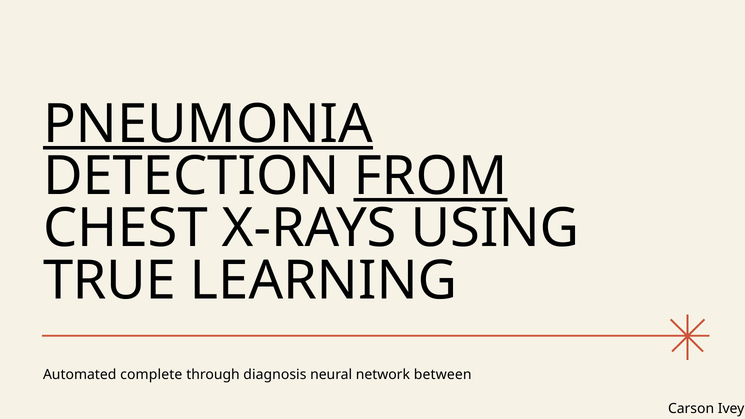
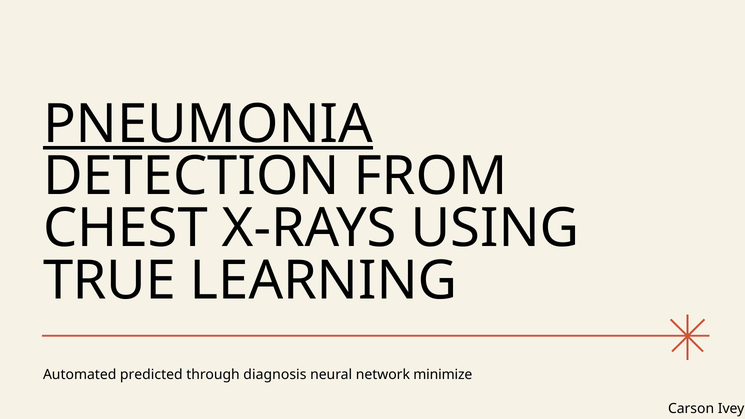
FROM underline: present -> none
complete: complete -> predicted
between: between -> minimize
